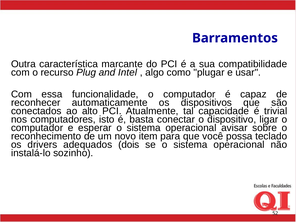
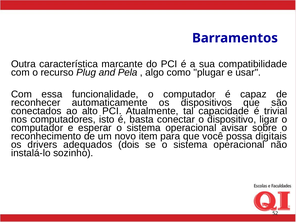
Intel: Intel -> Pela
teclado: teclado -> digitais
